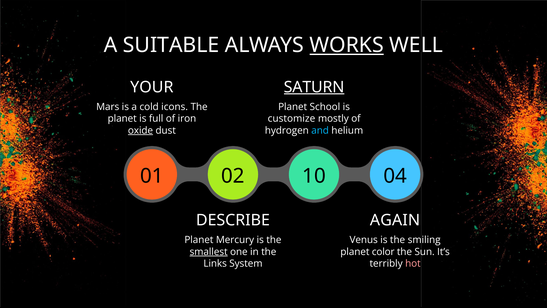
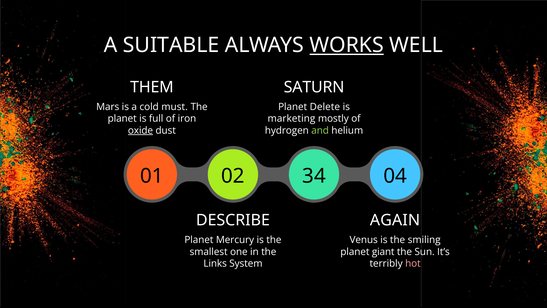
YOUR: YOUR -> THEM
SATURN underline: present -> none
icons: icons -> must
School: School -> Delete
customize: customize -> marketing
and colour: light blue -> light green
10: 10 -> 34
smallest underline: present -> none
color: color -> giant
